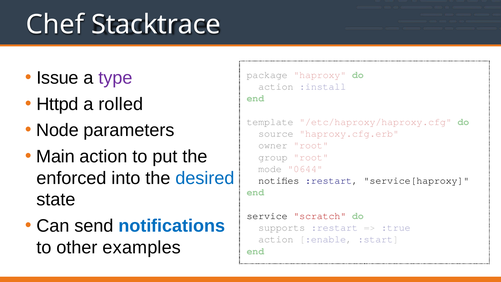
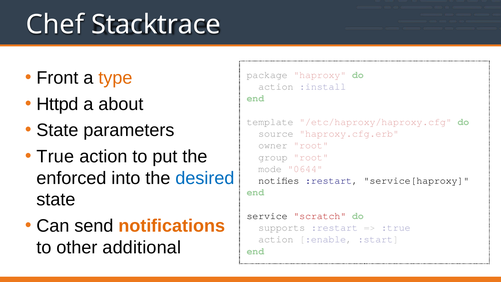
Issue: Issue -> Front
type colour: purple -> orange
rolled: rolled -> about
Node at (58, 130): Node -> State
Main: Main -> True
notifications colour: blue -> orange
examples: examples -> additional
